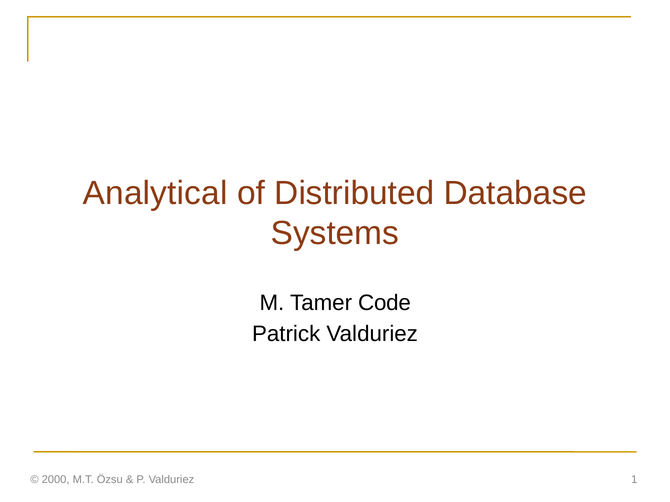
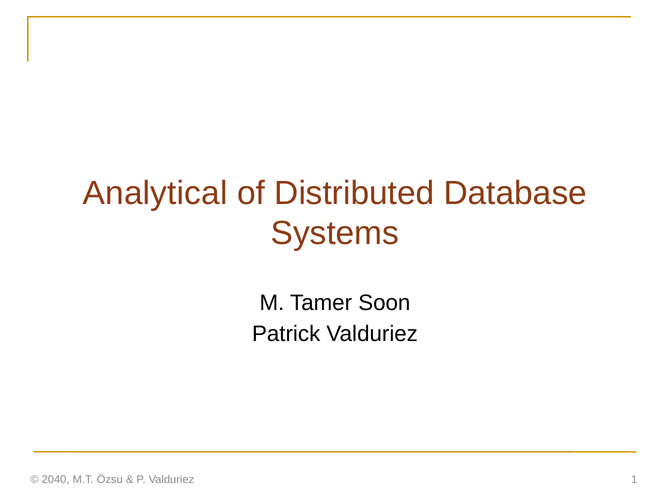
Code: Code -> Soon
2000: 2000 -> 2040
